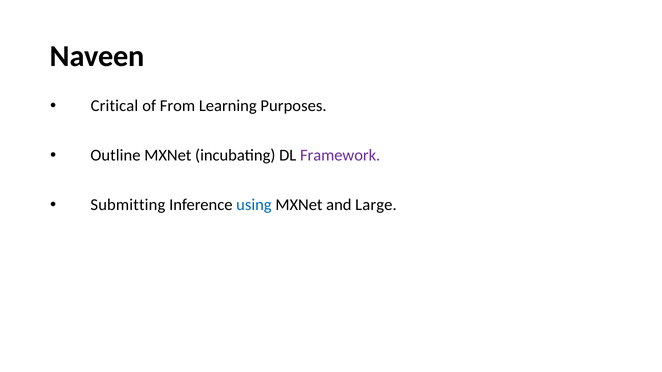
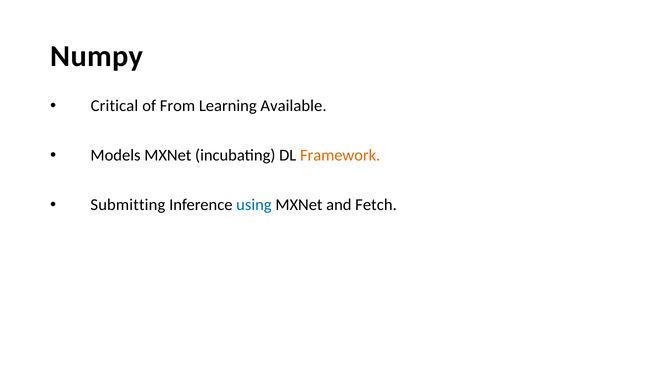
Naveen: Naveen -> Numpy
Purposes: Purposes -> Available
Outline: Outline -> Models
Framework colour: purple -> orange
Large: Large -> Fetch
